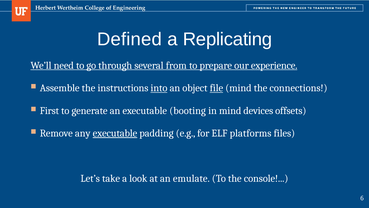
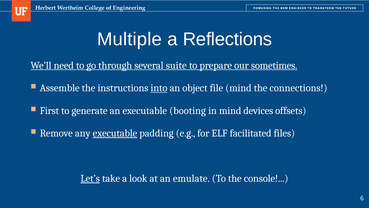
Defined: Defined -> Multiple
Replicating: Replicating -> Reflections
from: from -> suite
experience: experience -> sometimes
file underline: present -> none
platforms: platforms -> facilitated
Let’s underline: none -> present
